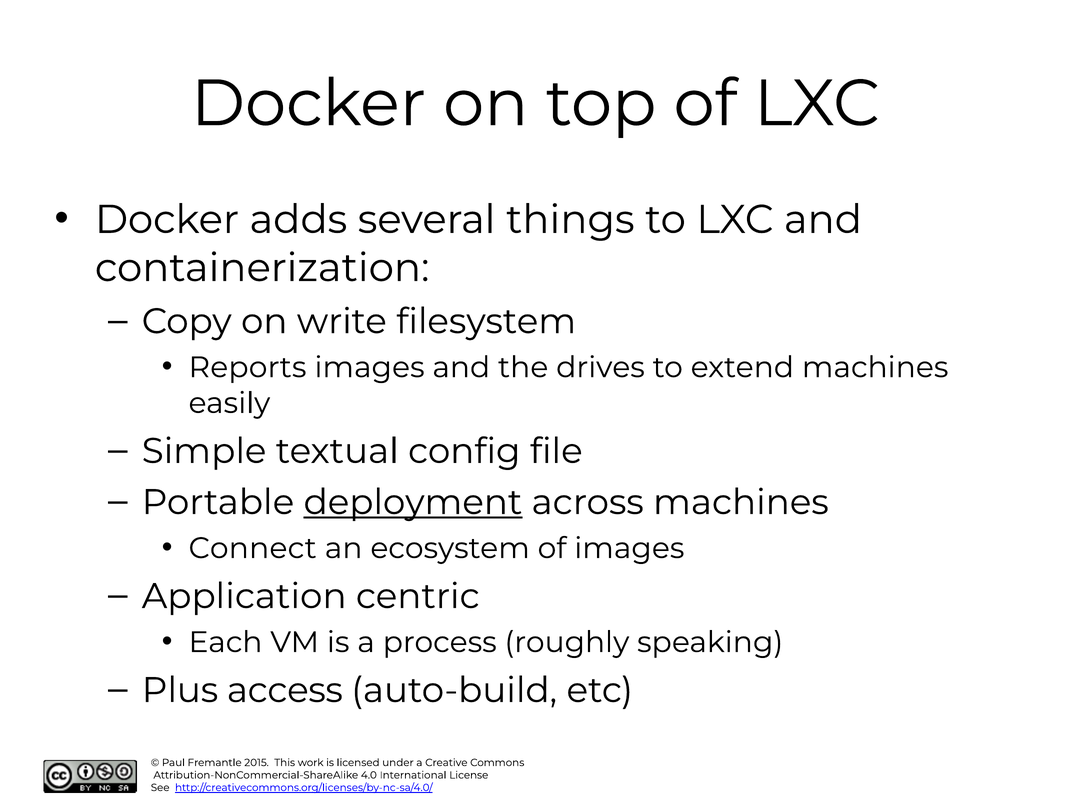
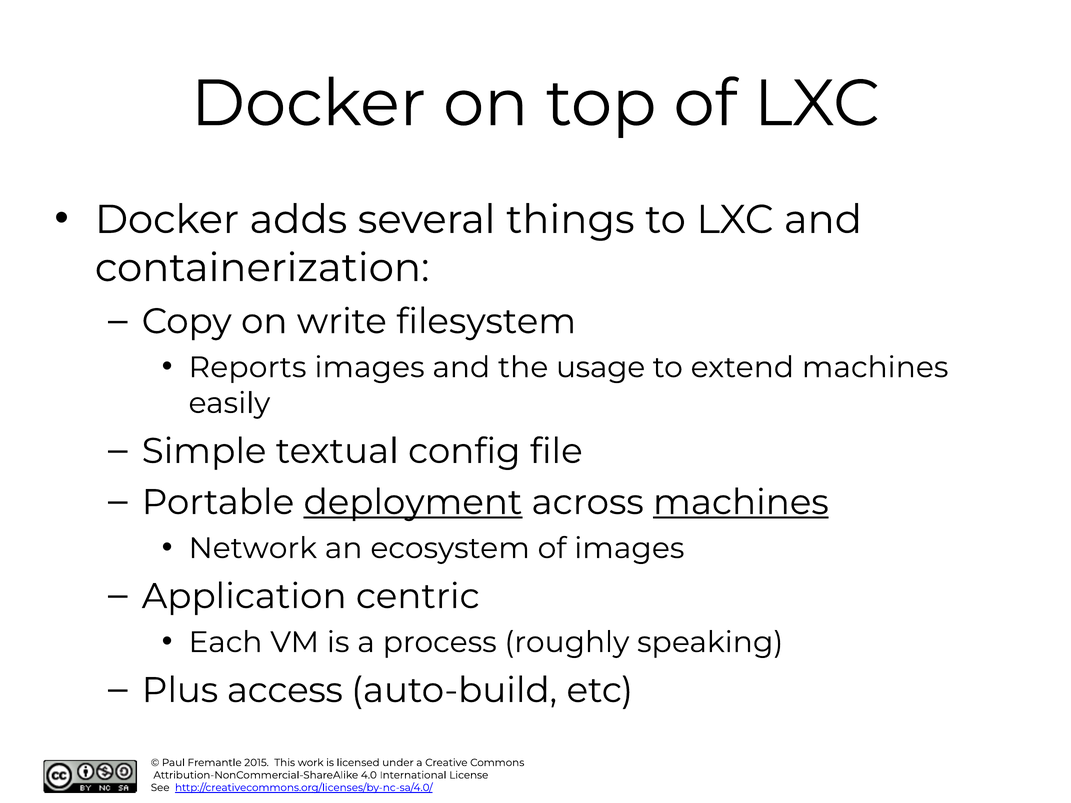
drives: drives -> usage
machines at (741, 502) underline: none -> present
Connect: Connect -> Network
